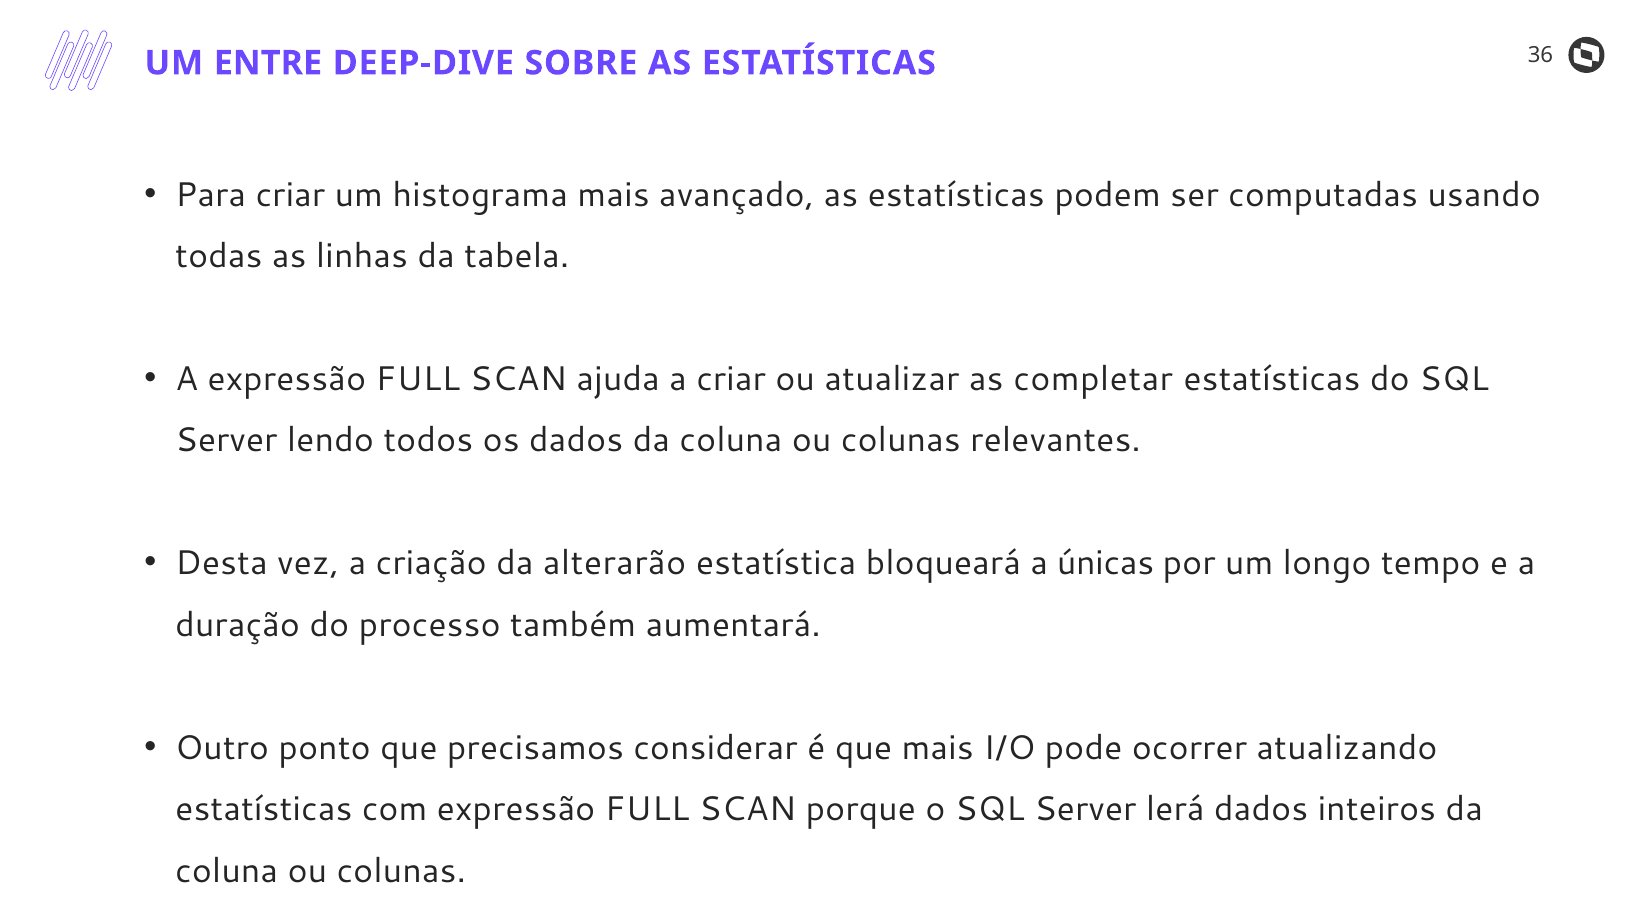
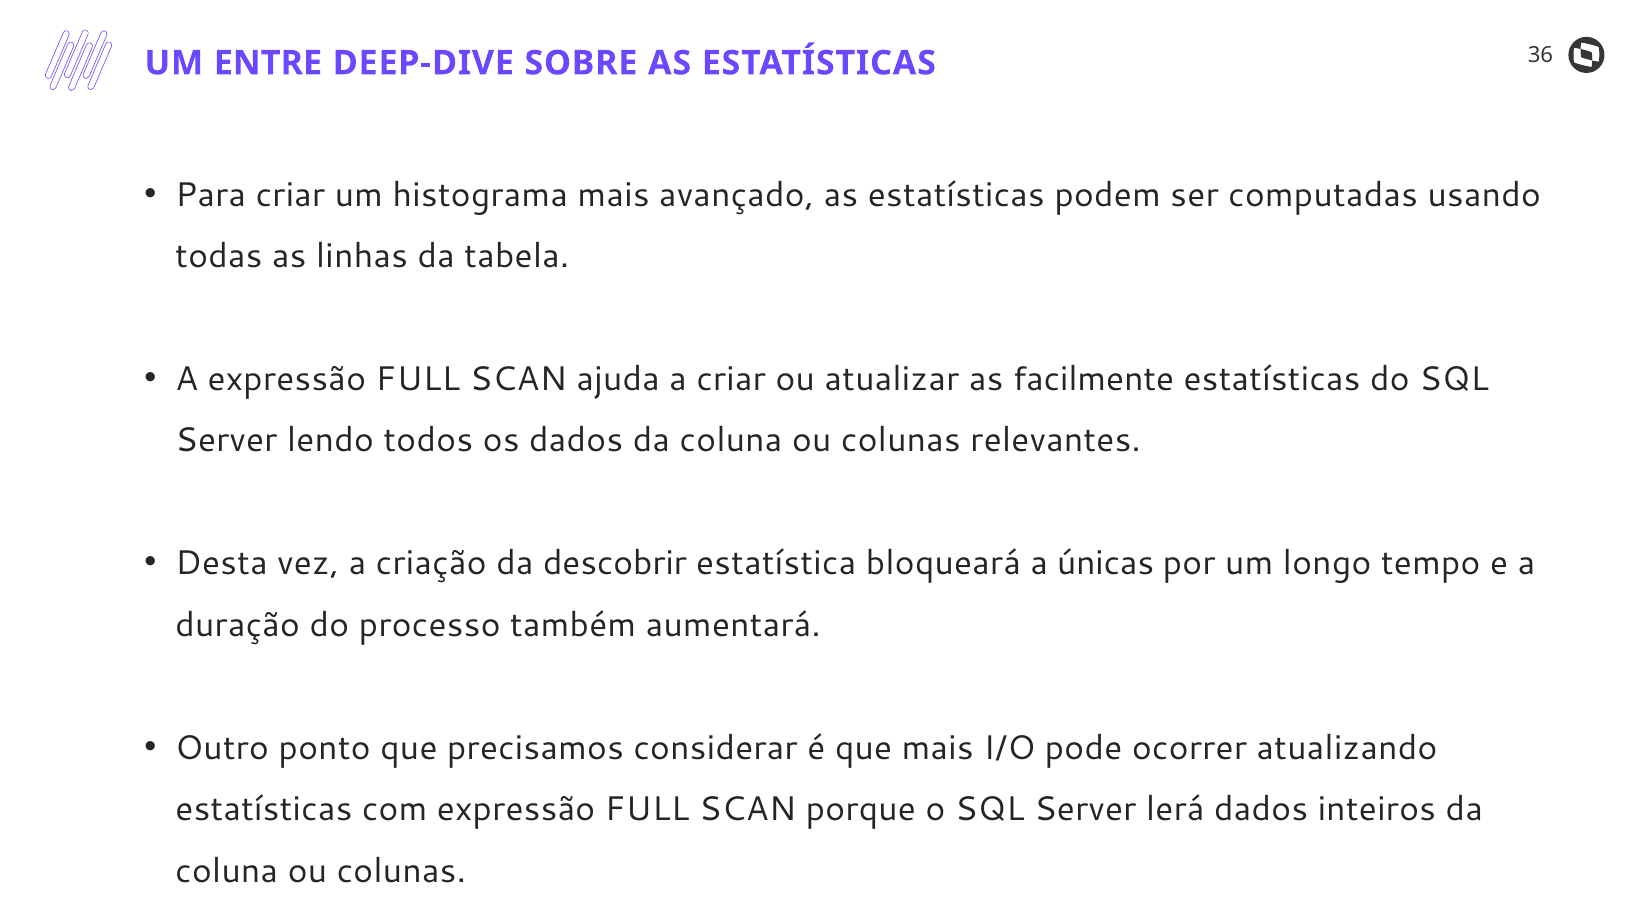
completar: completar -> facilmente
alterarão: alterarão -> descobrir
